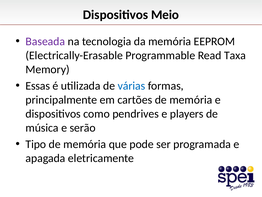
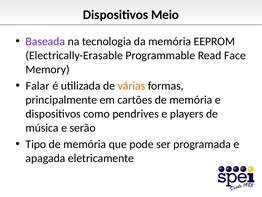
Taxa: Taxa -> Face
Essas: Essas -> Falar
várias colour: blue -> orange
